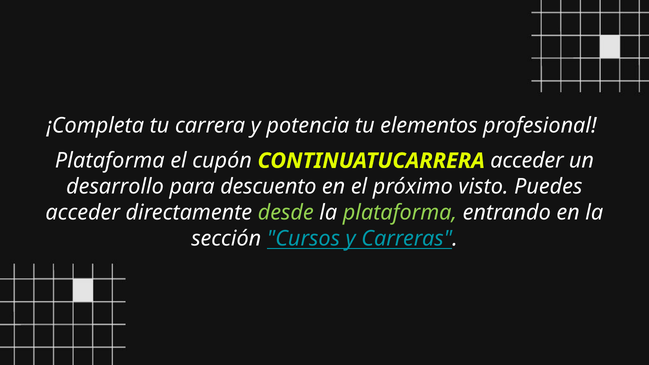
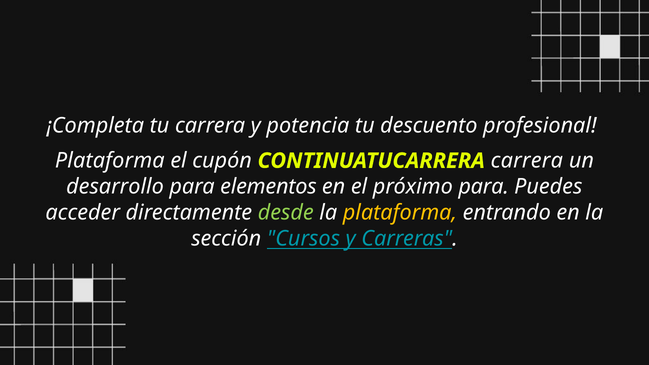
elementos: elementos -> descuento
CONTINUATUCARRERA acceder: acceder -> carrera
descuento: descuento -> elementos
próximo visto: visto -> para
plataforma at (400, 213) colour: light green -> yellow
